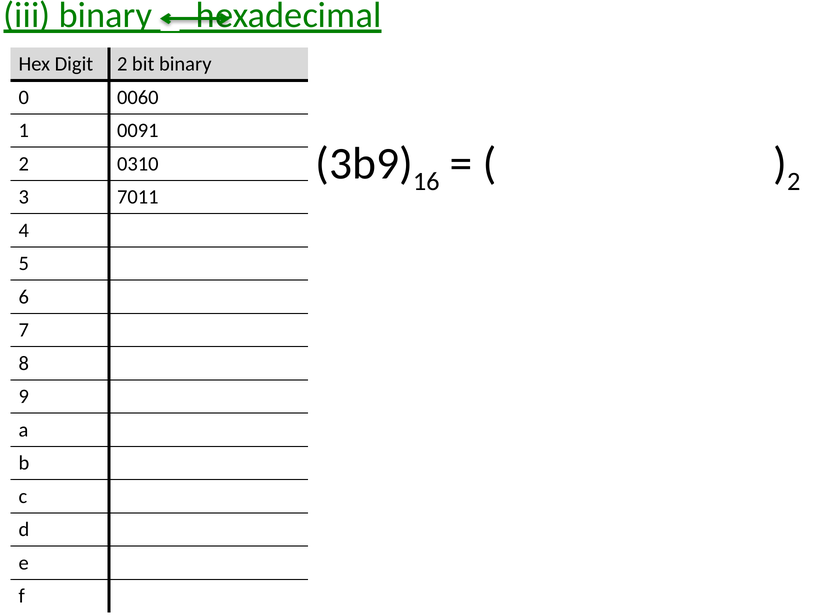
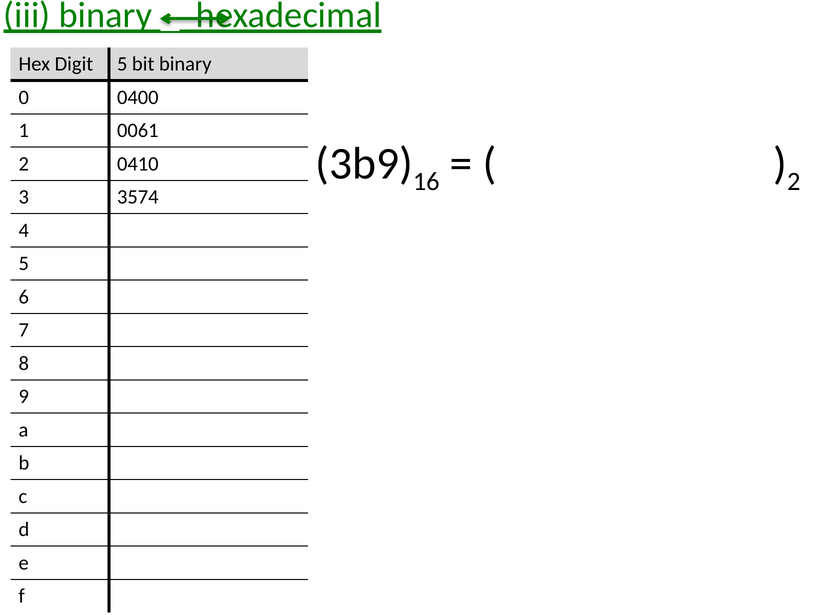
Digit 2: 2 -> 5
0060: 0060 -> 0400
0091: 0091 -> 0061
0310: 0310 -> 0410
7011: 7011 -> 3574
